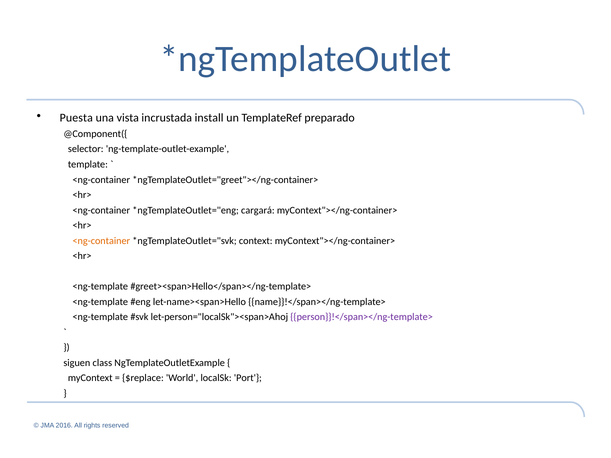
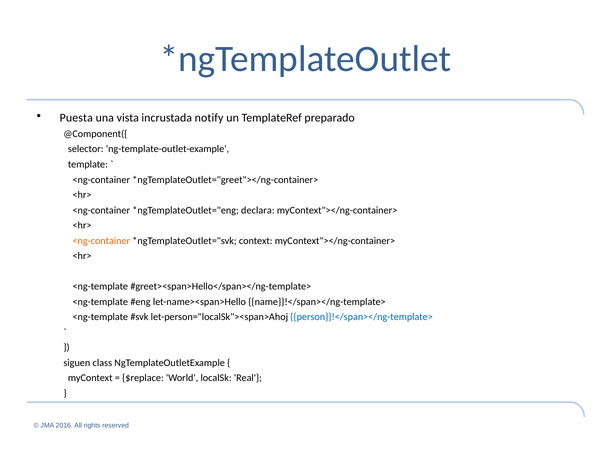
install: install -> notify
cargará: cargará -> declara
person}}!</span></ng-template> colour: purple -> blue
Port: Port -> Real
